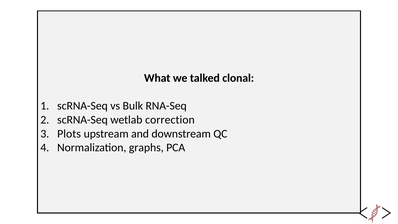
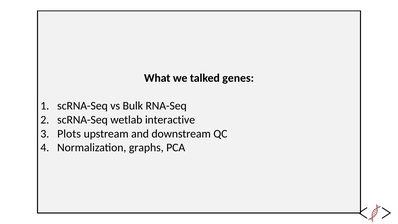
clonal: clonal -> genes
correction: correction -> interactive
